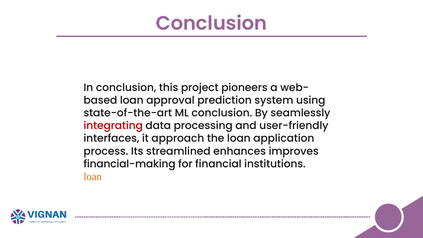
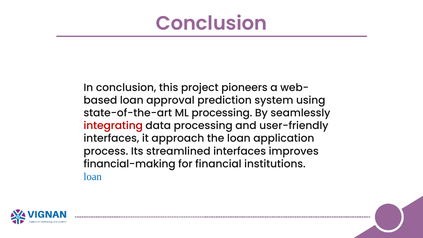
ML conclusion: conclusion -> processing
streamlined enhances: enhances -> interfaces
loan at (93, 177) colour: orange -> blue
